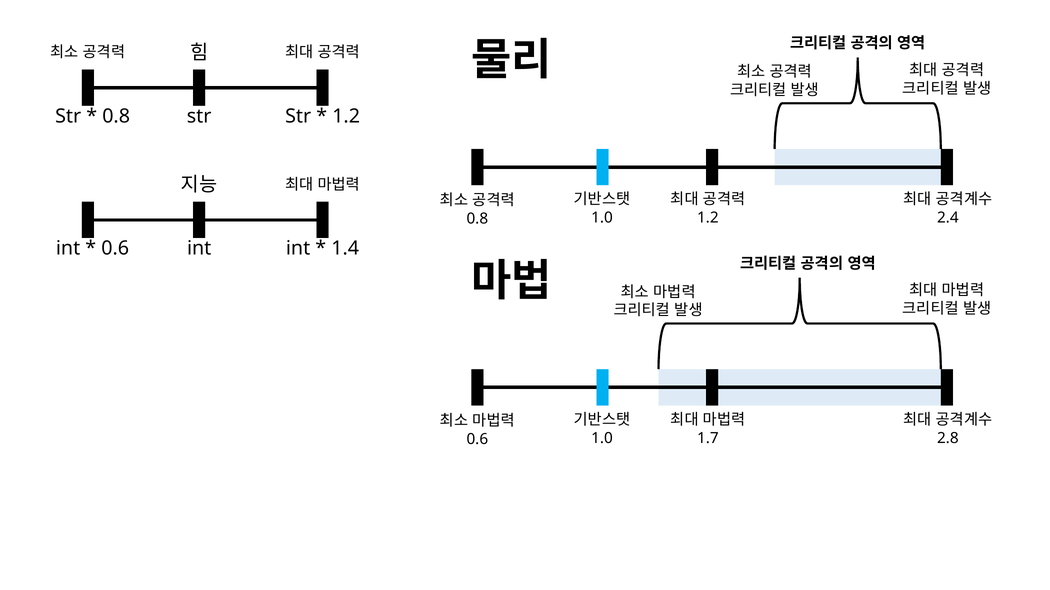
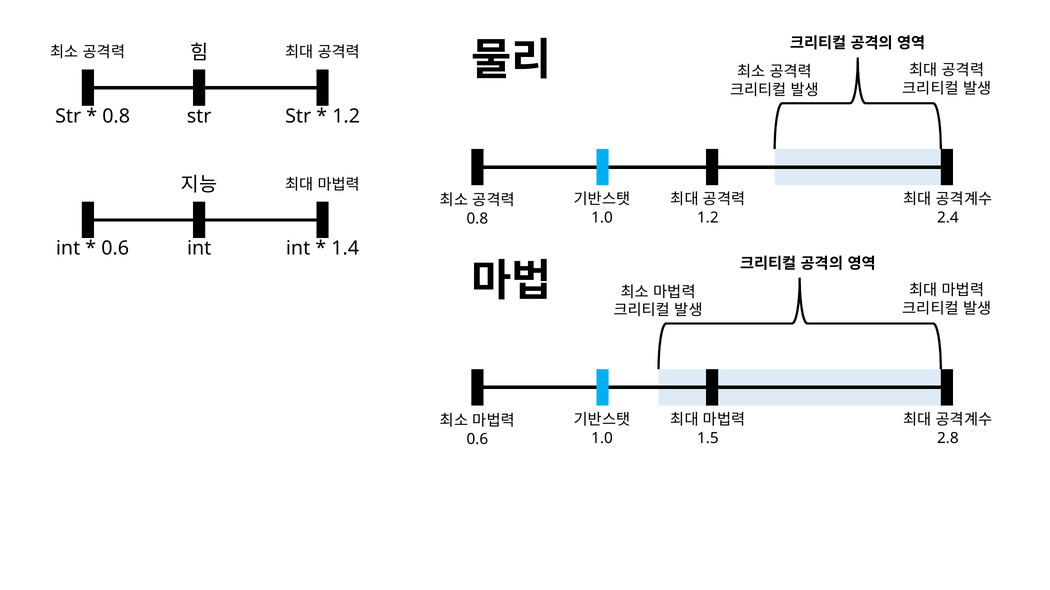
1.7: 1.7 -> 1.5
